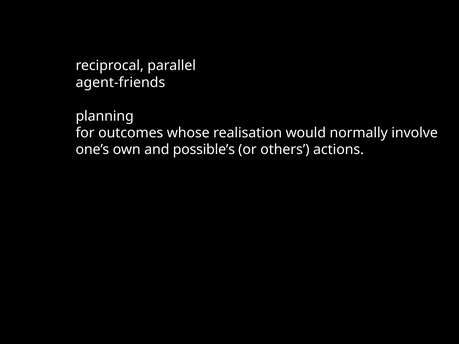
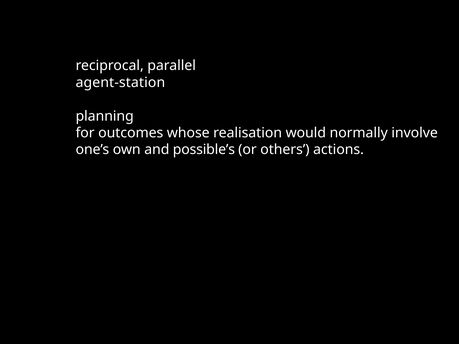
agent-friends: agent-friends -> agent-station
